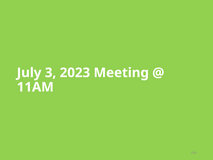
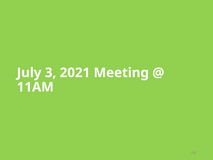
2023: 2023 -> 2021
